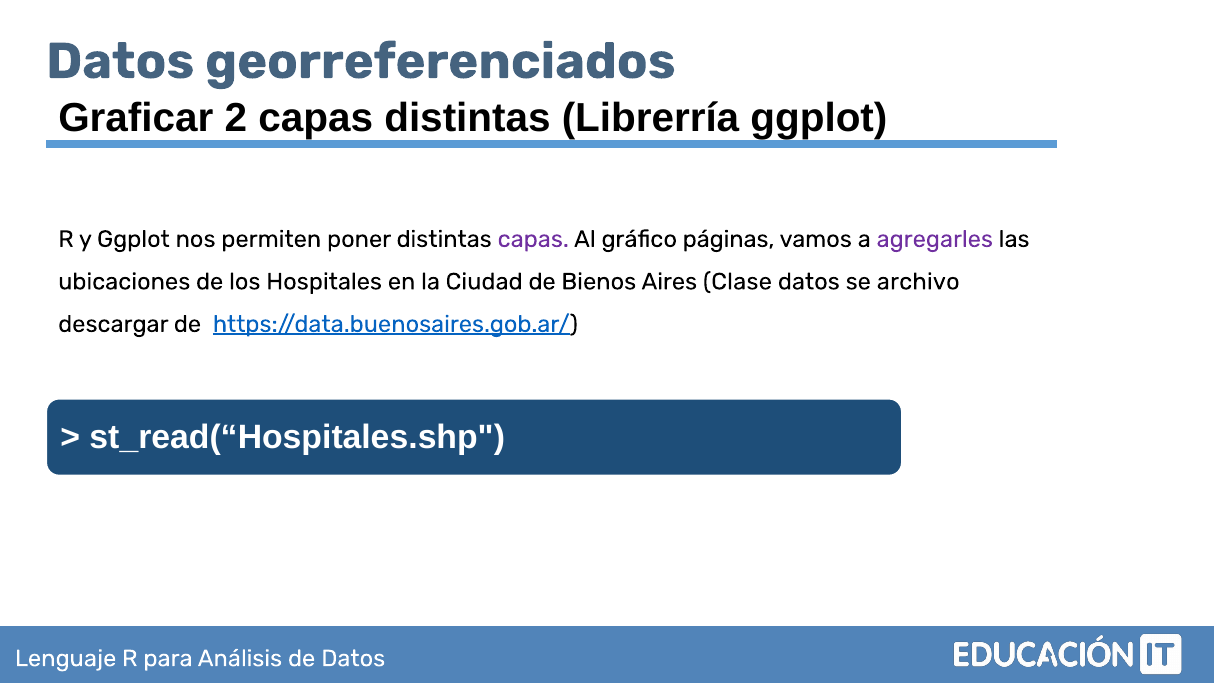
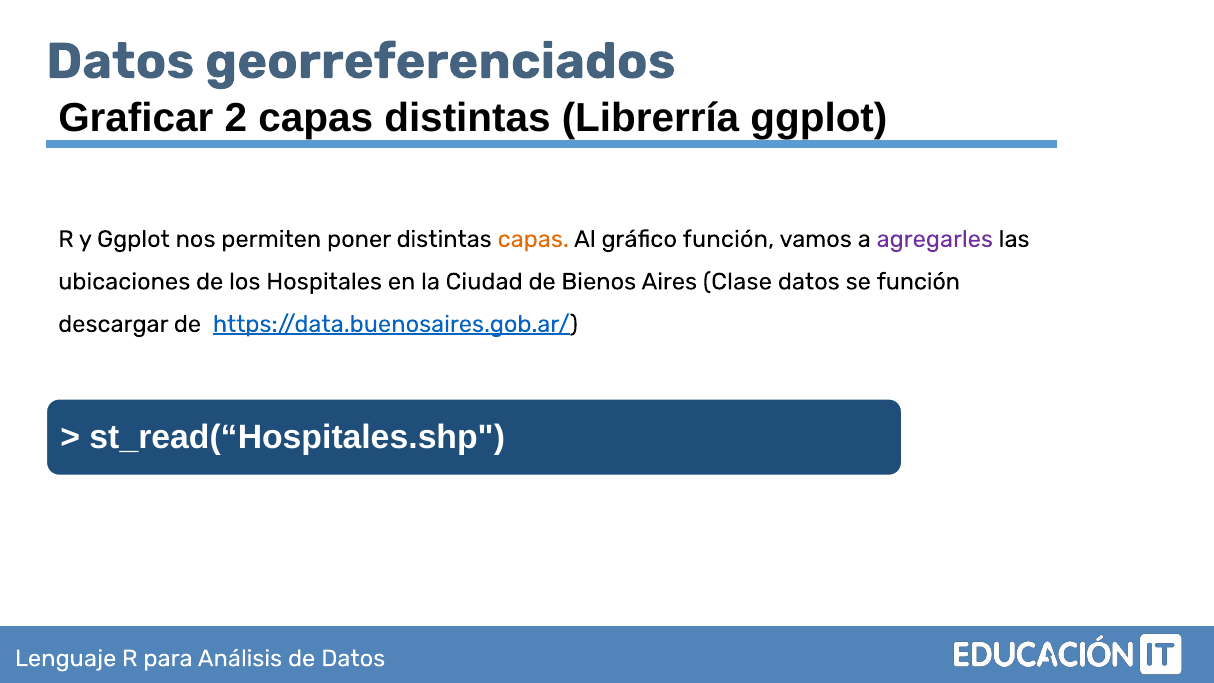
capas at (533, 239) colour: purple -> orange
gráfico páginas: páginas -> función
se archivo: archivo -> función
